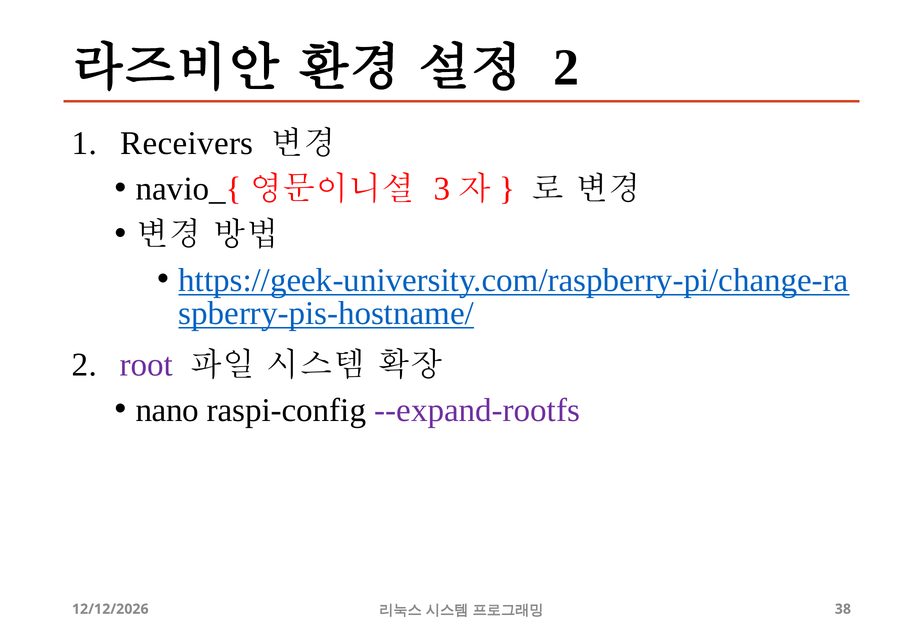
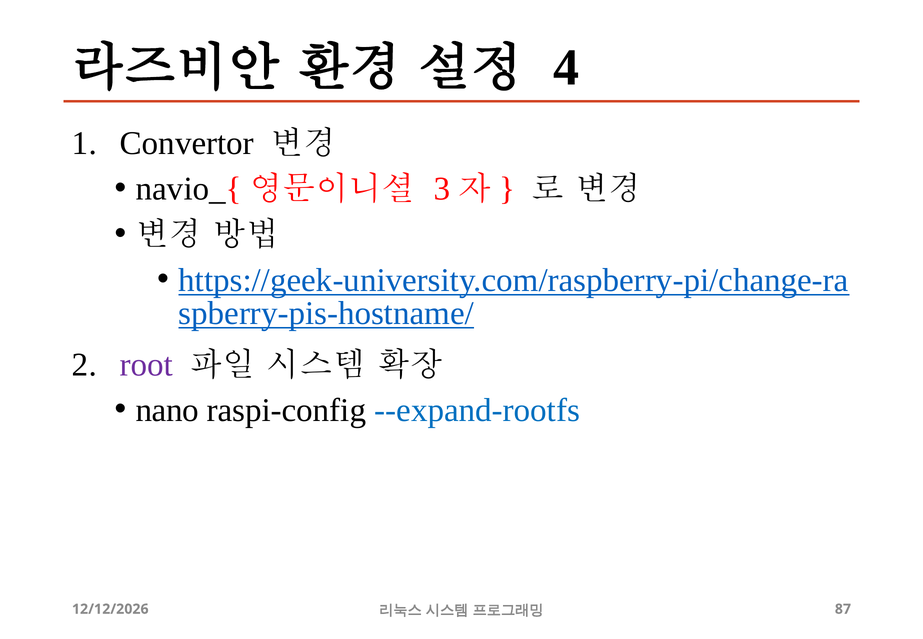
2 at (566, 67): 2 -> 4
Receivers: Receivers -> Convertor
--expand-rootfs colour: purple -> blue
38: 38 -> 87
